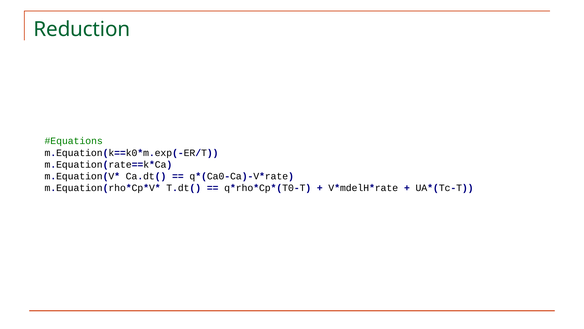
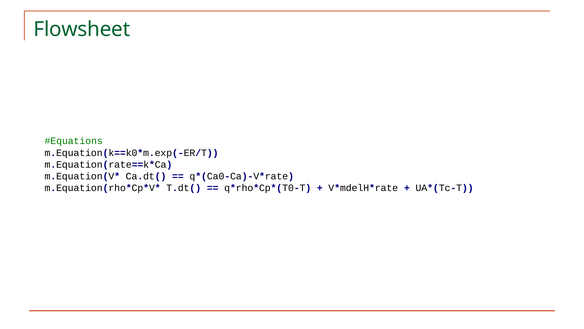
Reduction: Reduction -> Flowsheet
